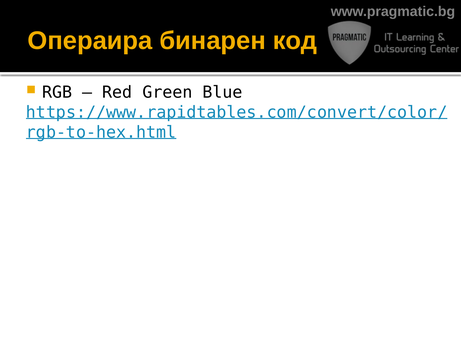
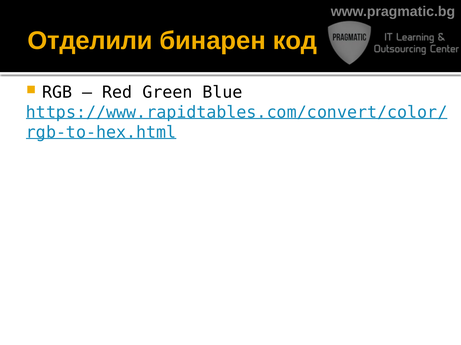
Операира: Операира -> Отделили
